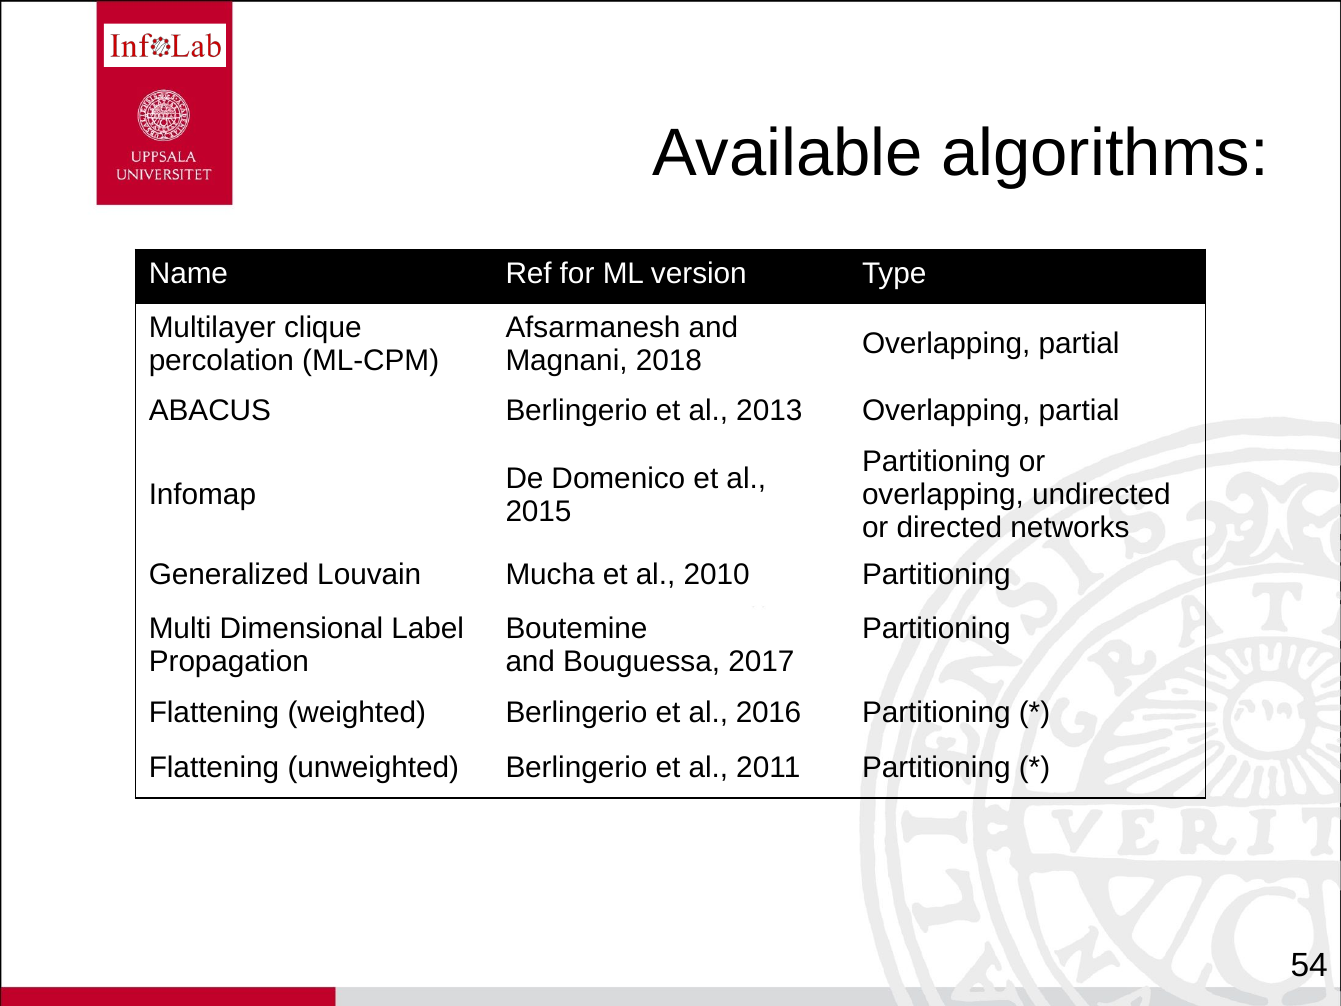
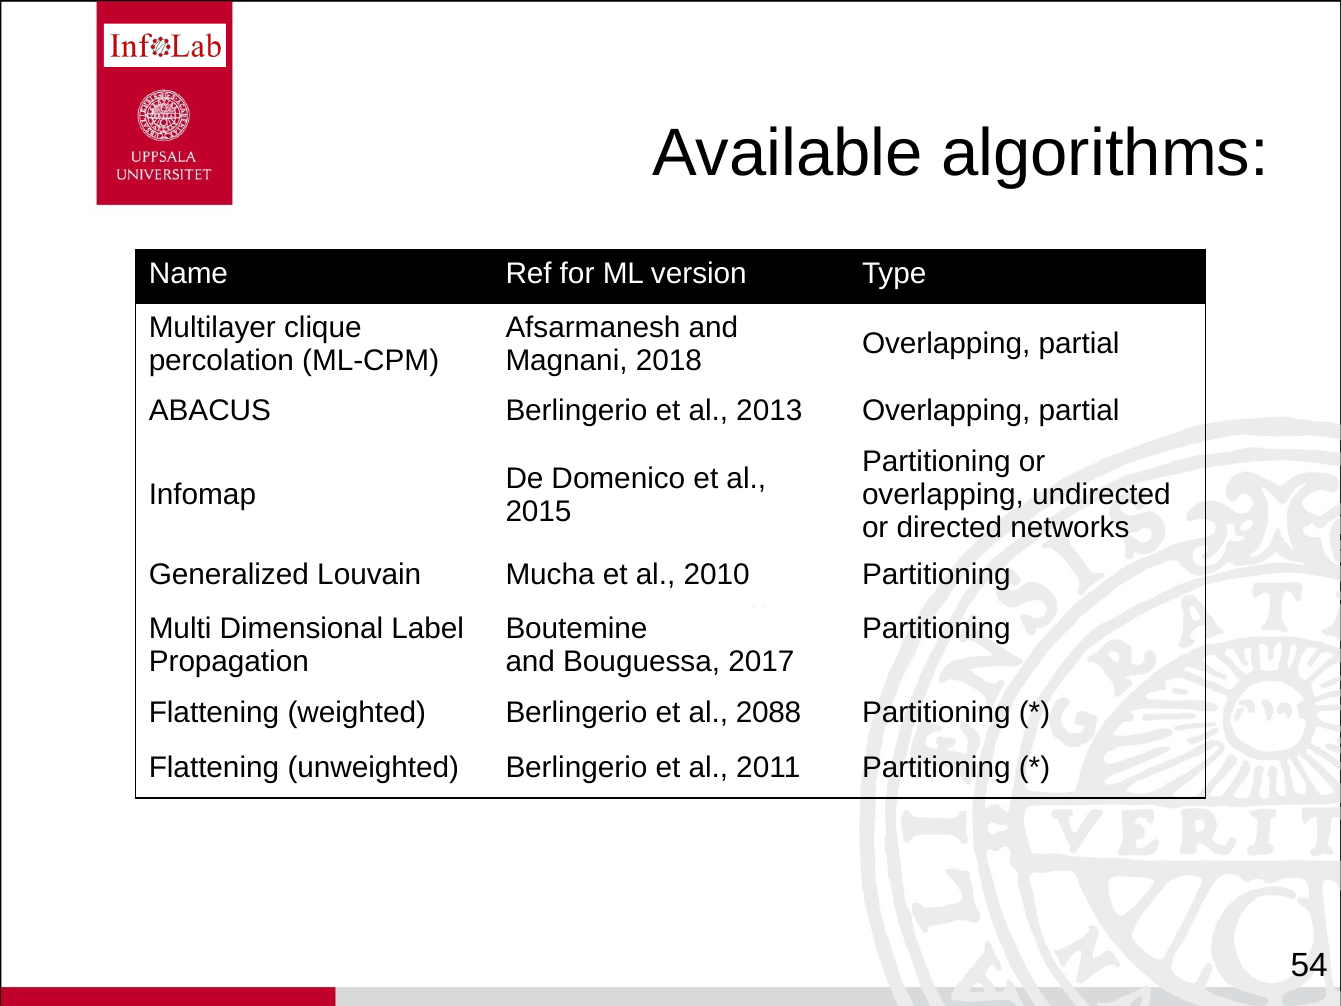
2016: 2016 -> 2088
